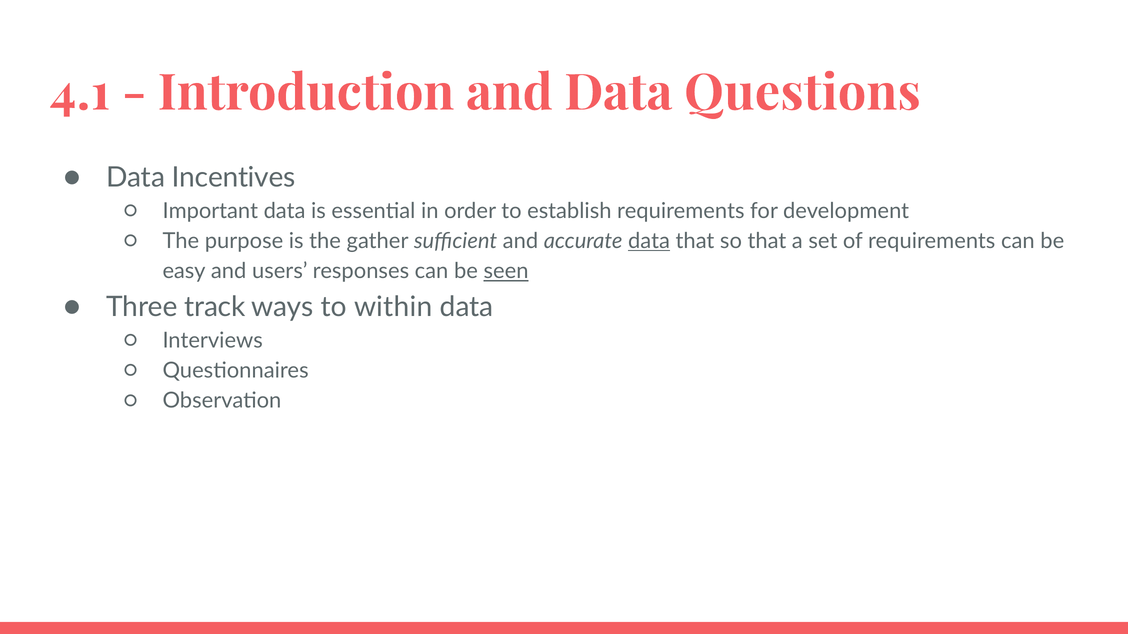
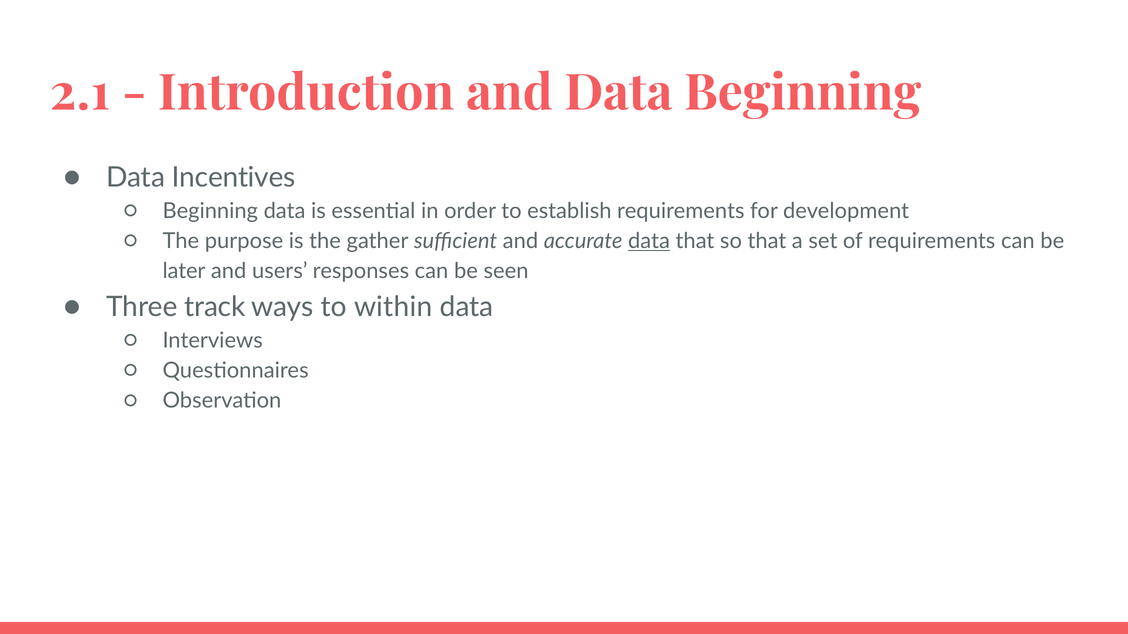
4.1: 4.1 -> 2.1
Data Questions: Questions -> Beginning
Important at (210, 211): Important -> Beginning
easy: easy -> later
seen underline: present -> none
